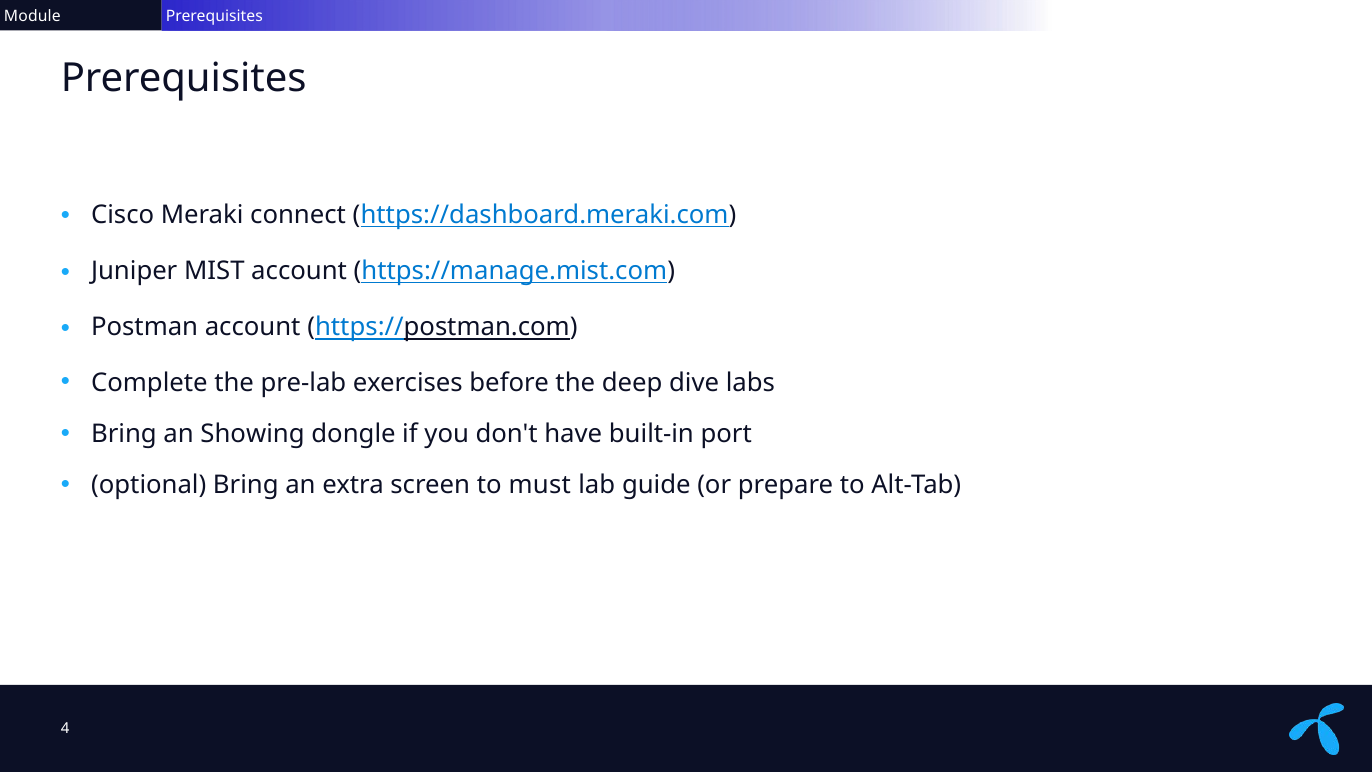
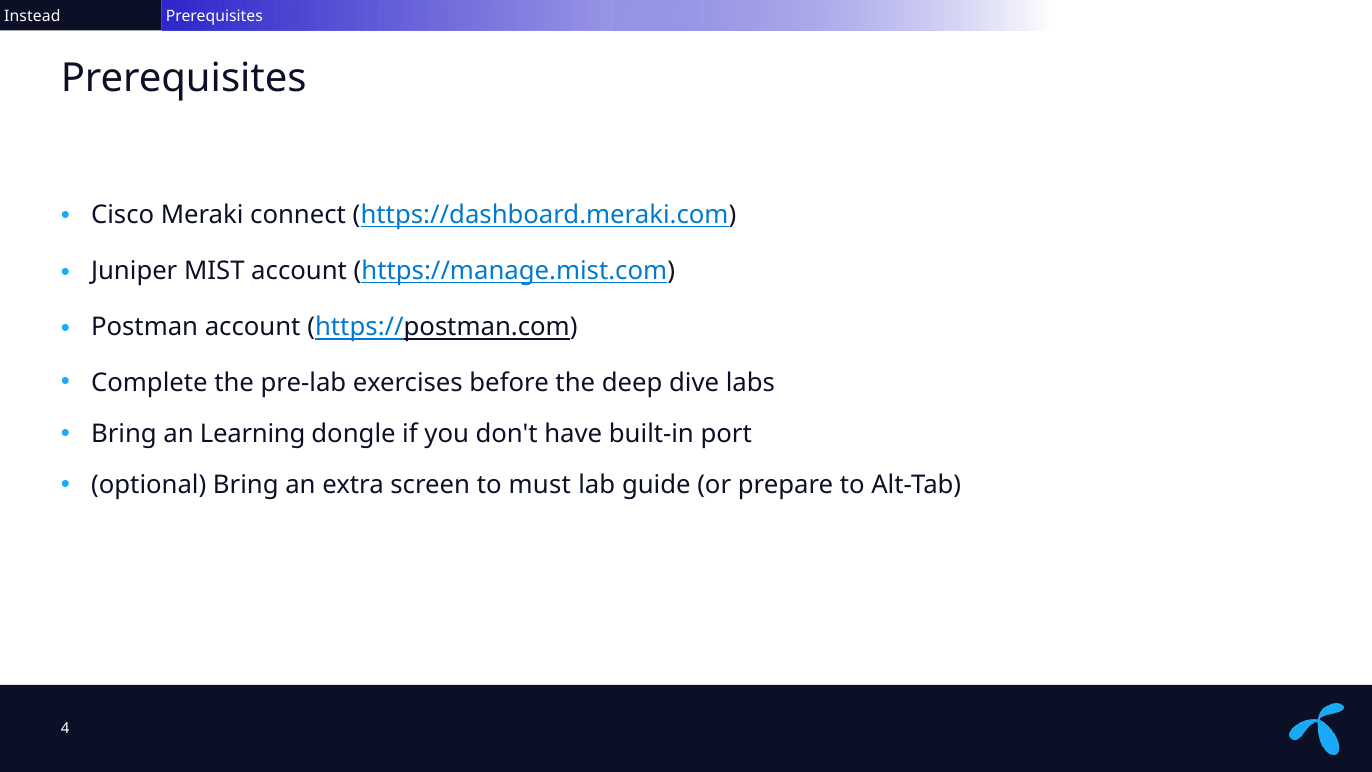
Module: Module -> Instead
Showing: Showing -> Learning
